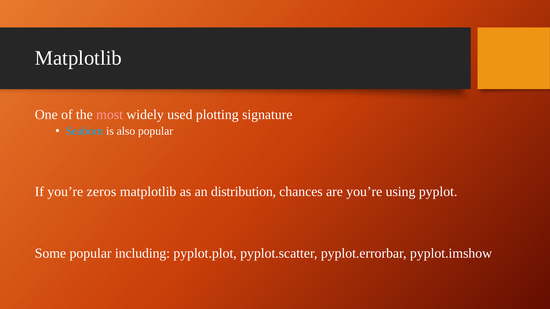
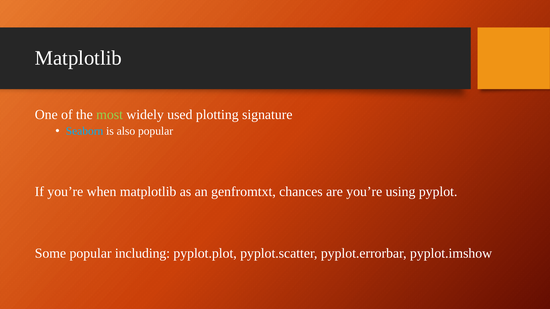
most colour: pink -> light green
zeros: zeros -> when
distribution: distribution -> genfromtxt
